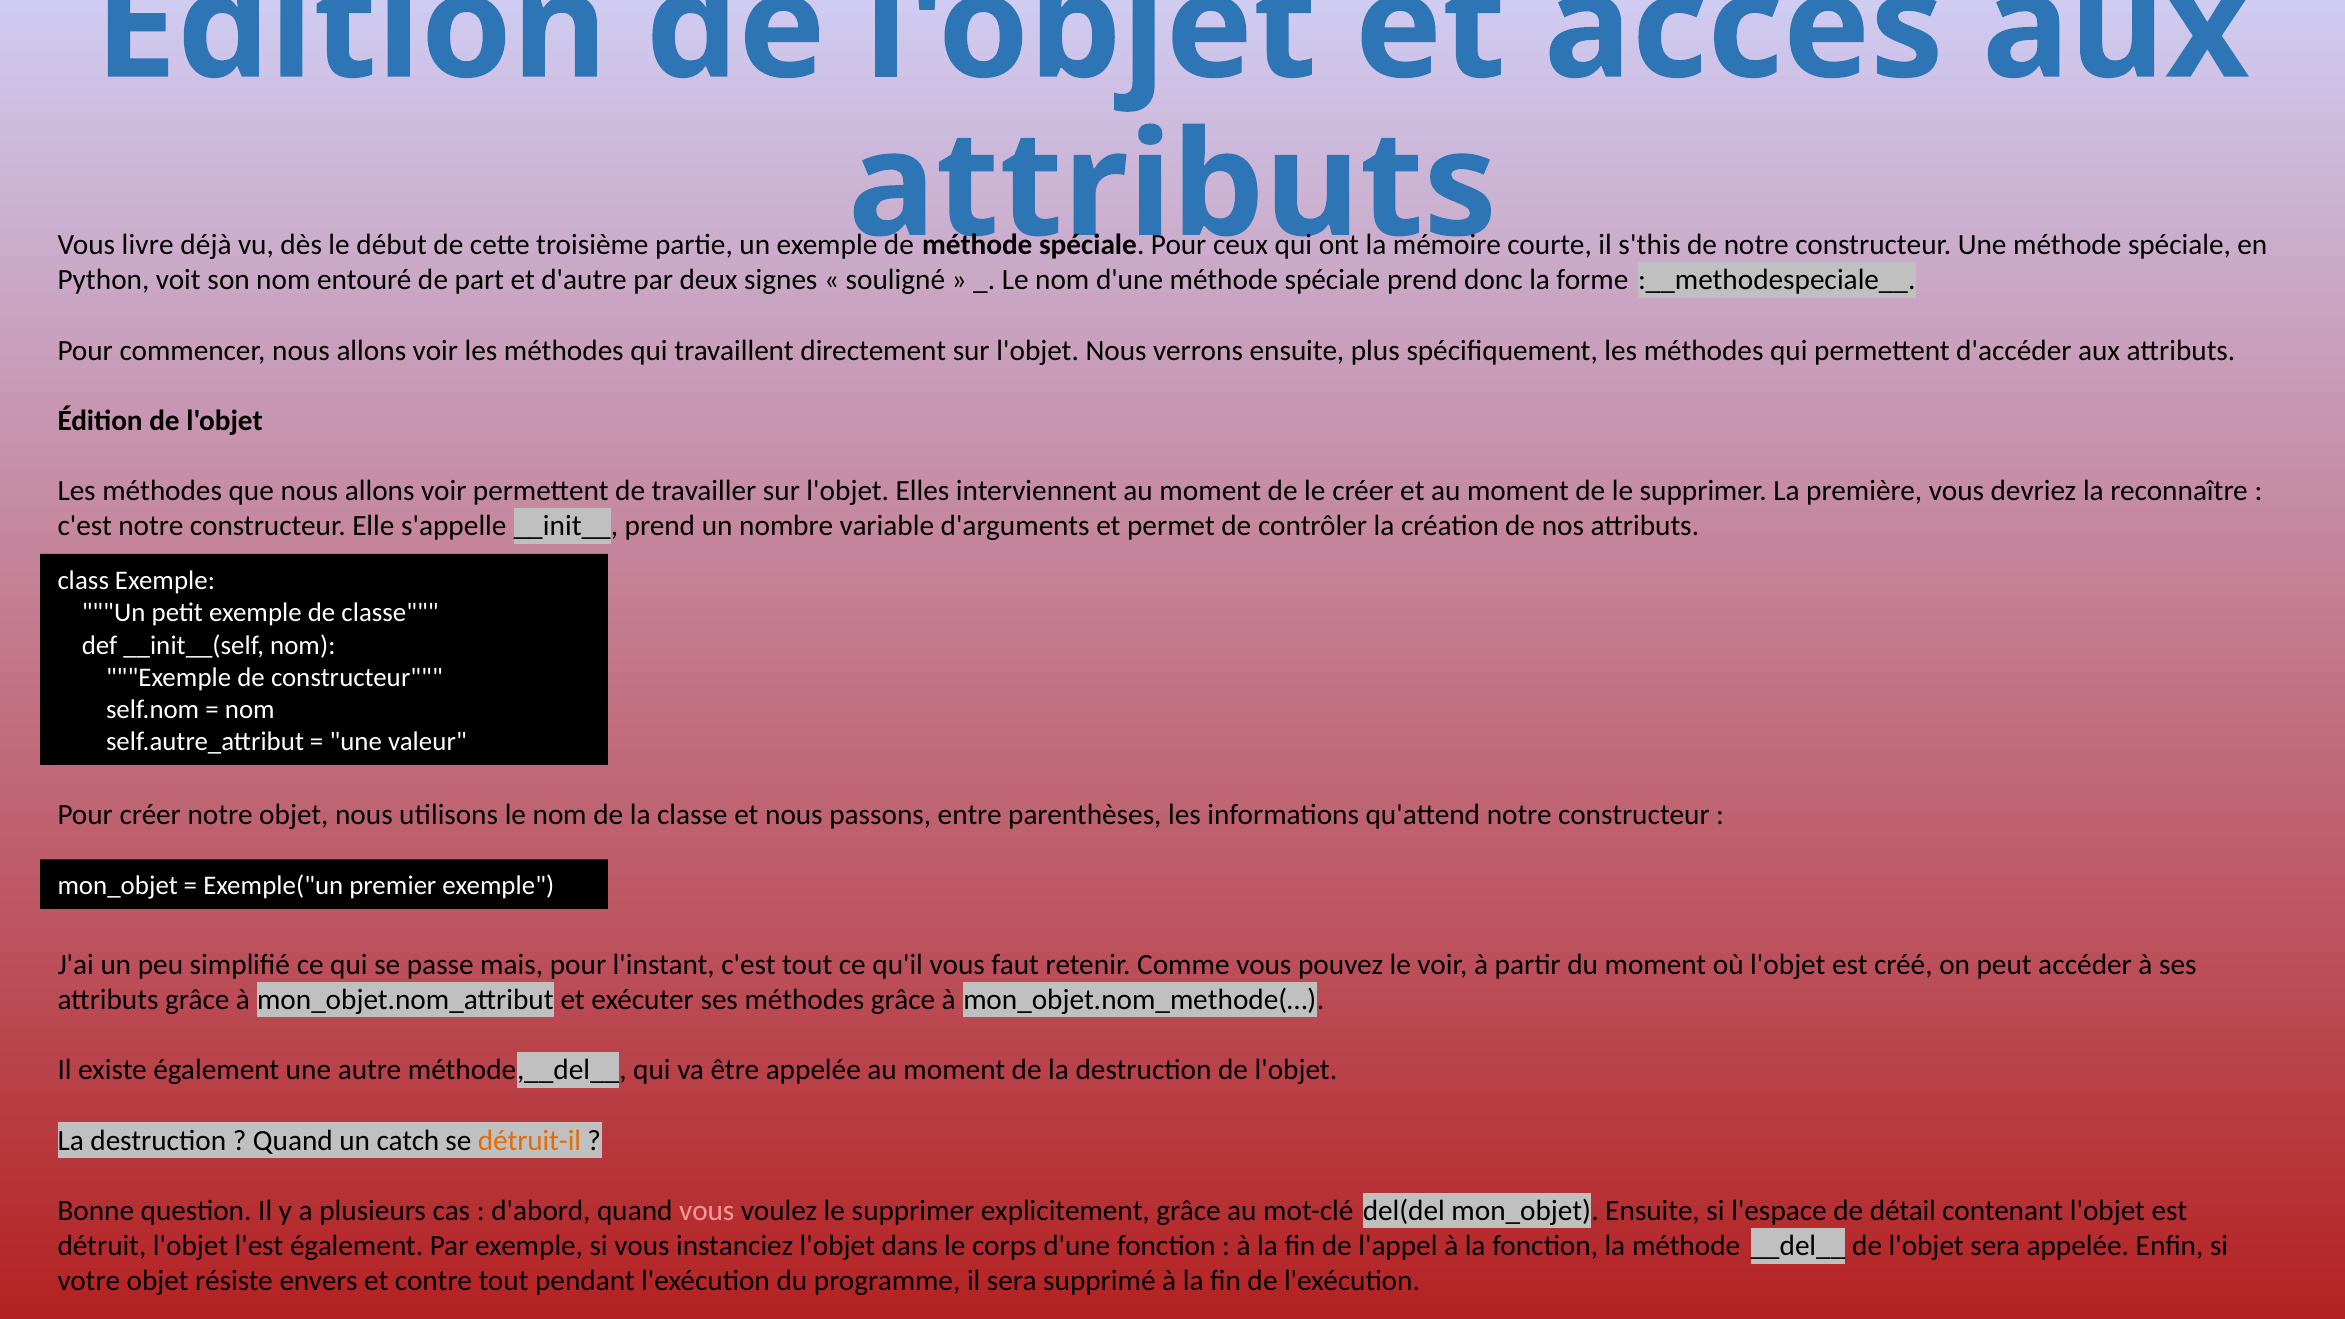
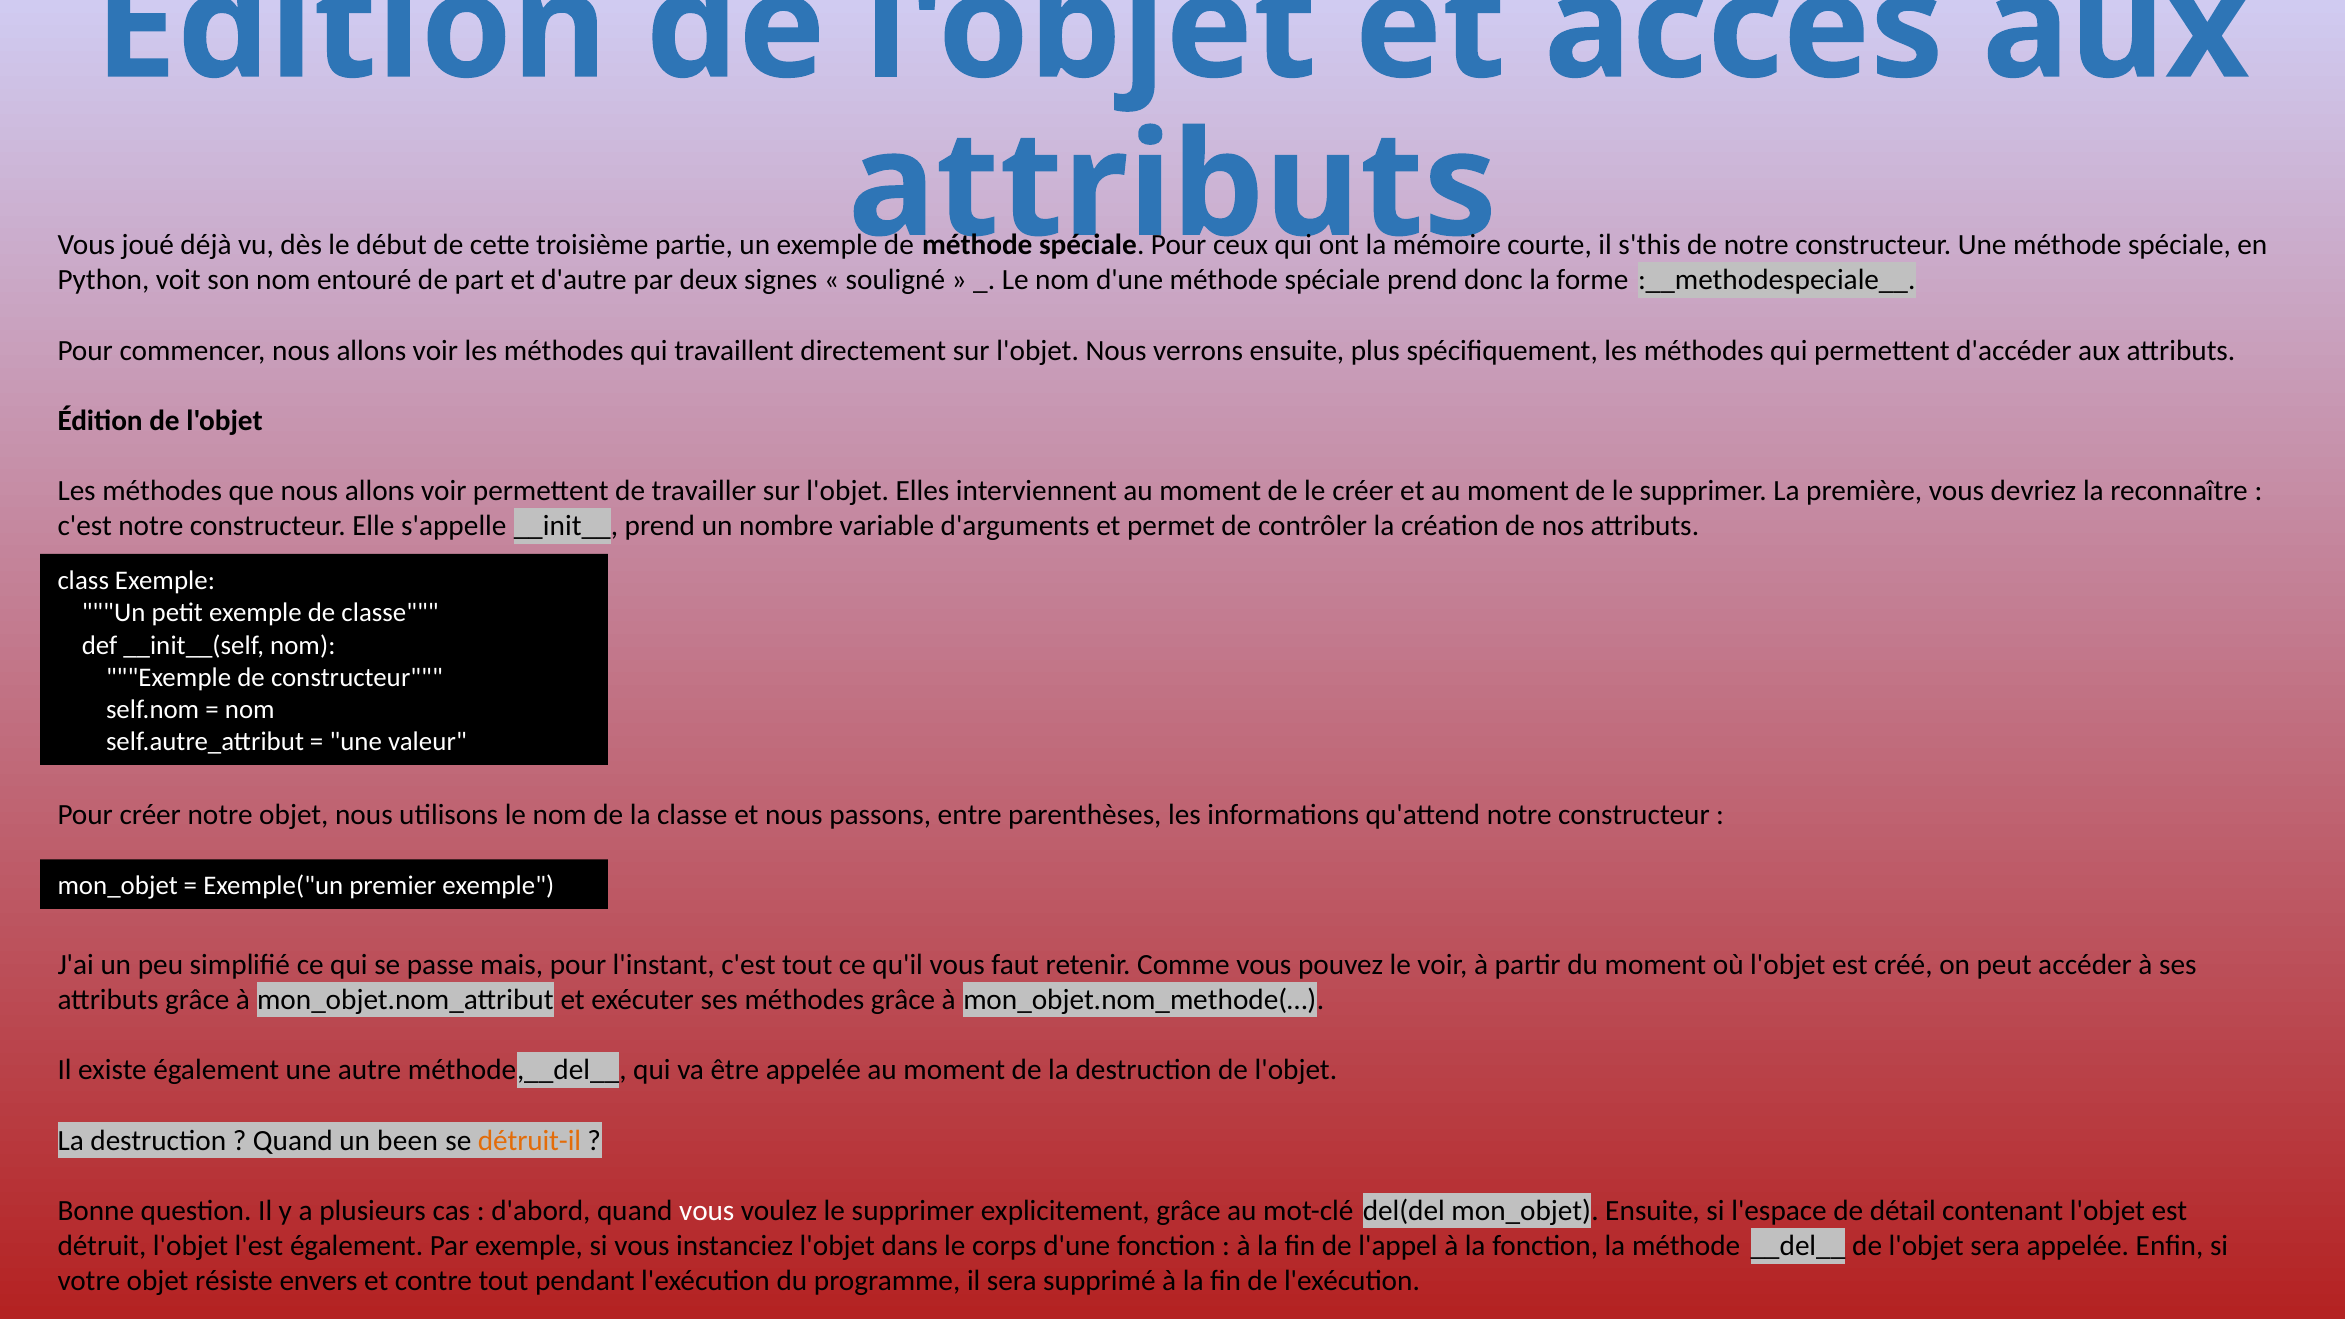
livre: livre -> joué
catch: catch -> been
vous at (707, 1211) colour: pink -> white
